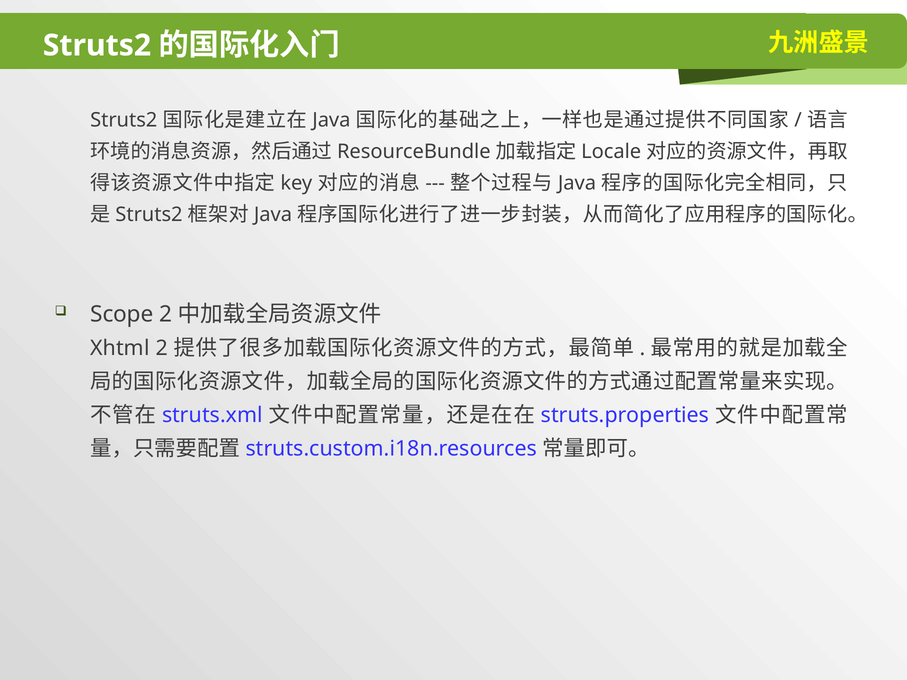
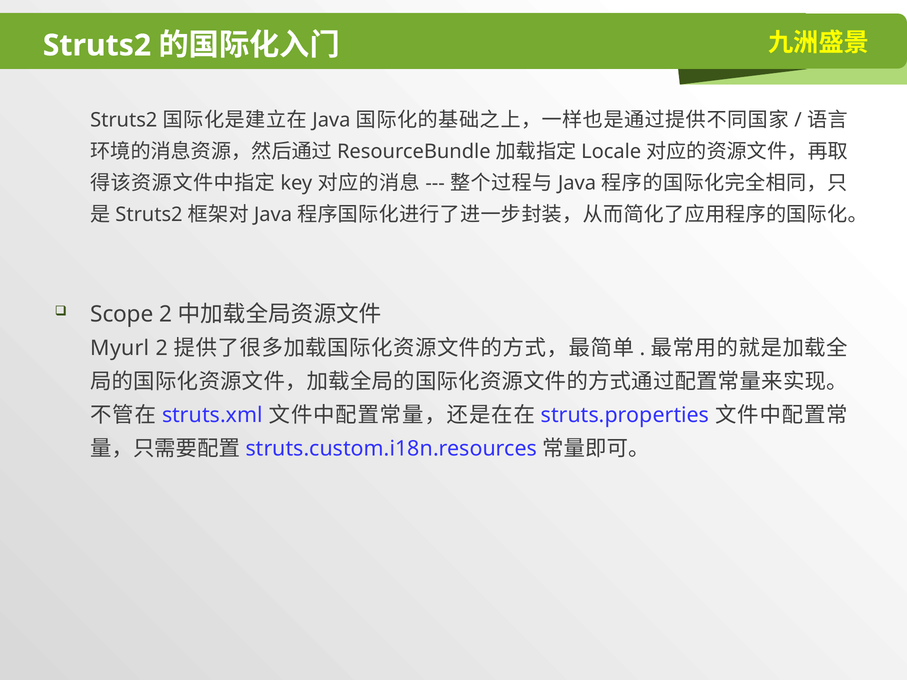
Xhtml: Xhtml -> Myurl
